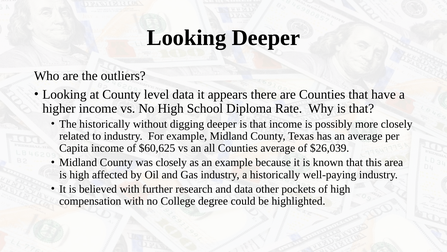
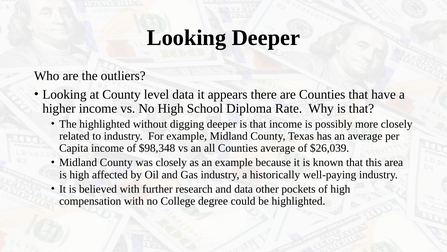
The historically: historically -> highlighted
$60,625: $60,625 -> $98,348
